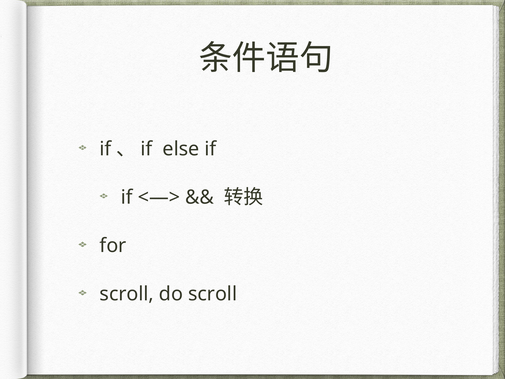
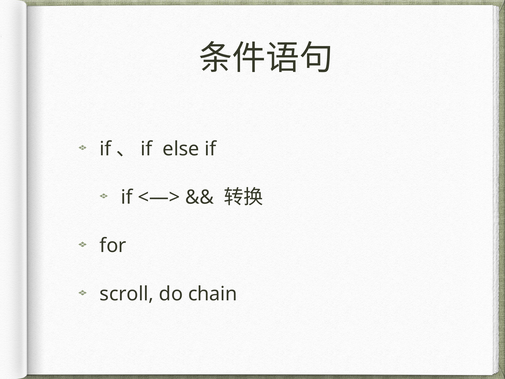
do scroll: scroll -> chain
